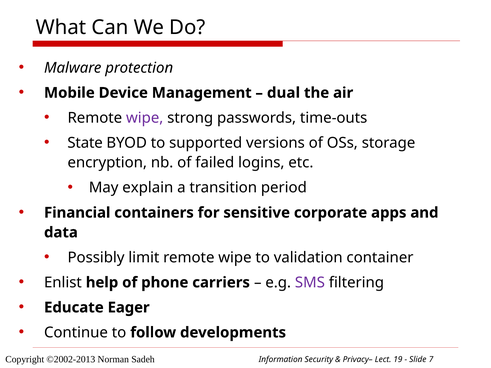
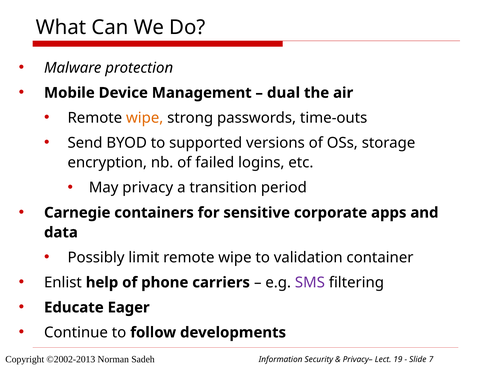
wipe at (145, 118) colour: purple -> orange
State: State -> Send
explain: explain -> privacy
Financial: Financial -> Carnegie
